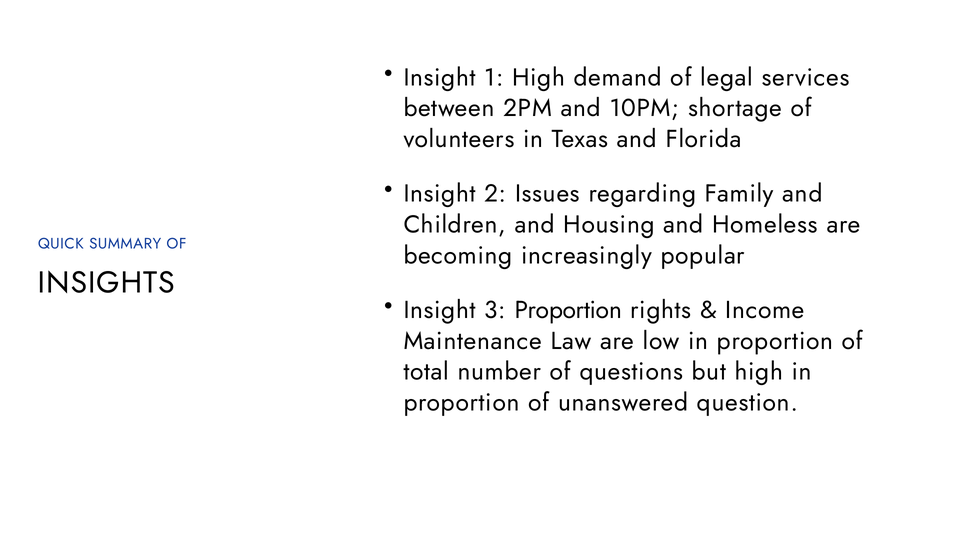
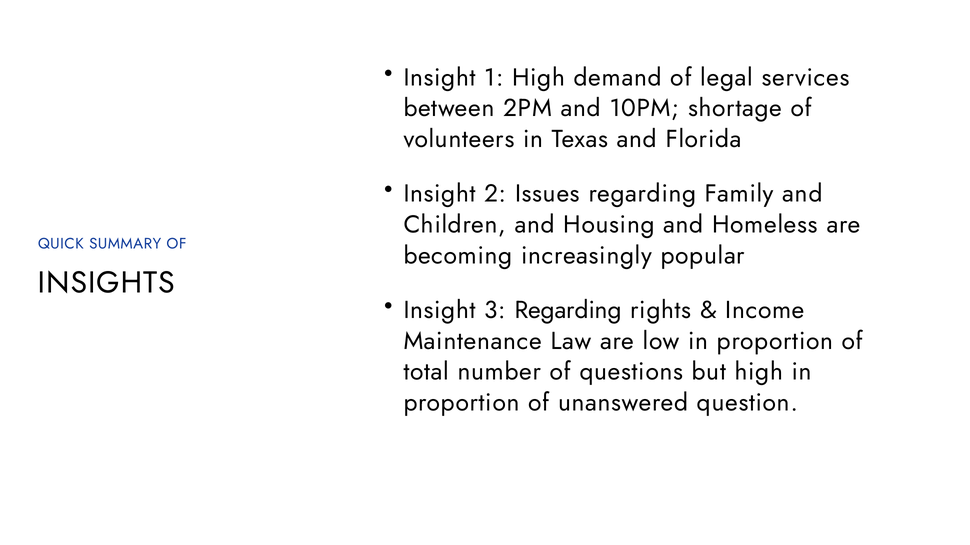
3 Proportion: Proportion -> Regarding
